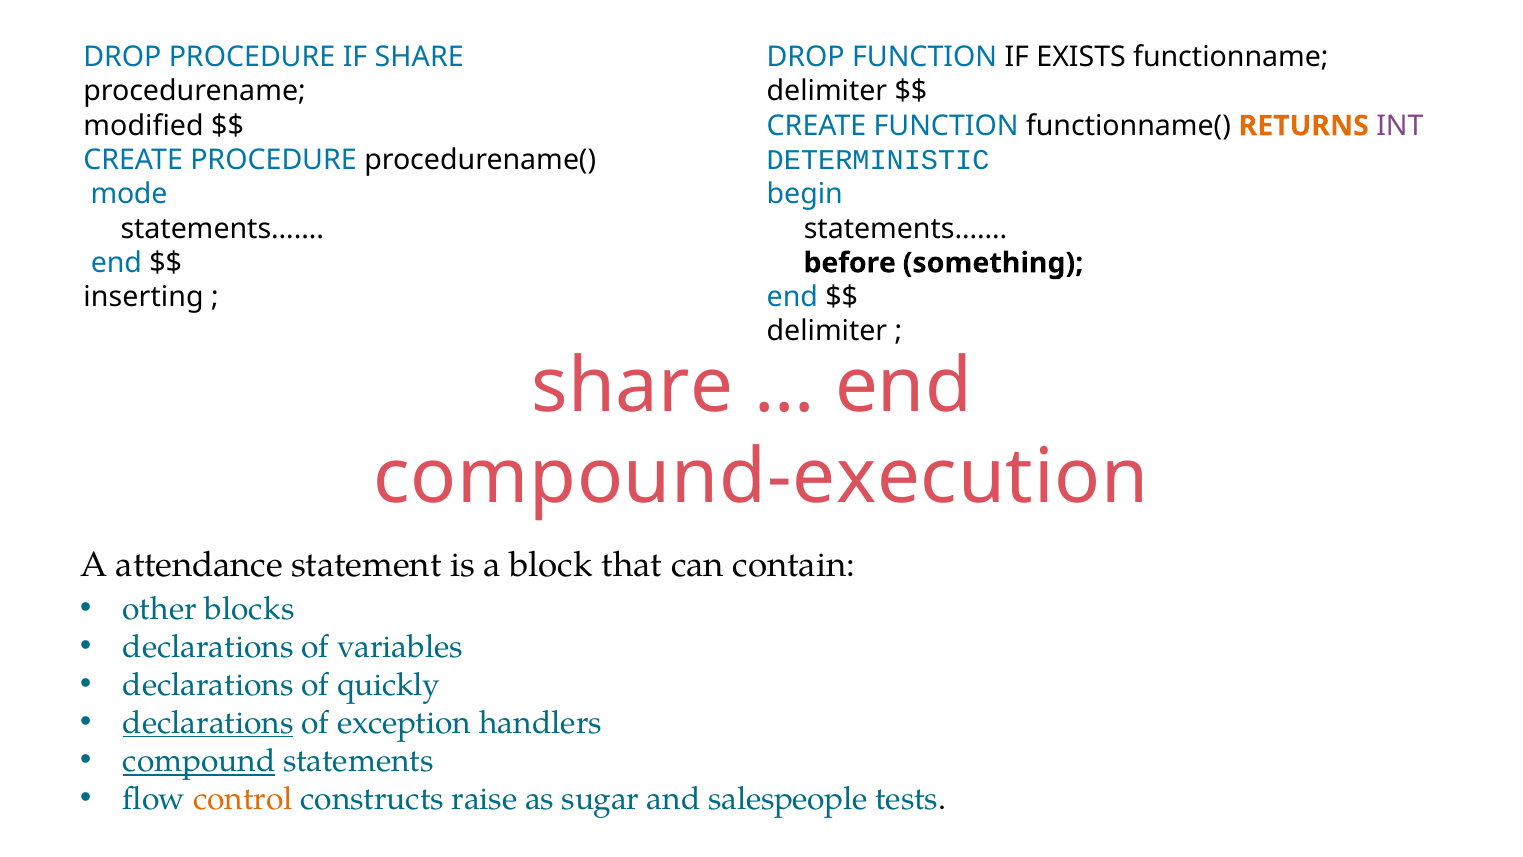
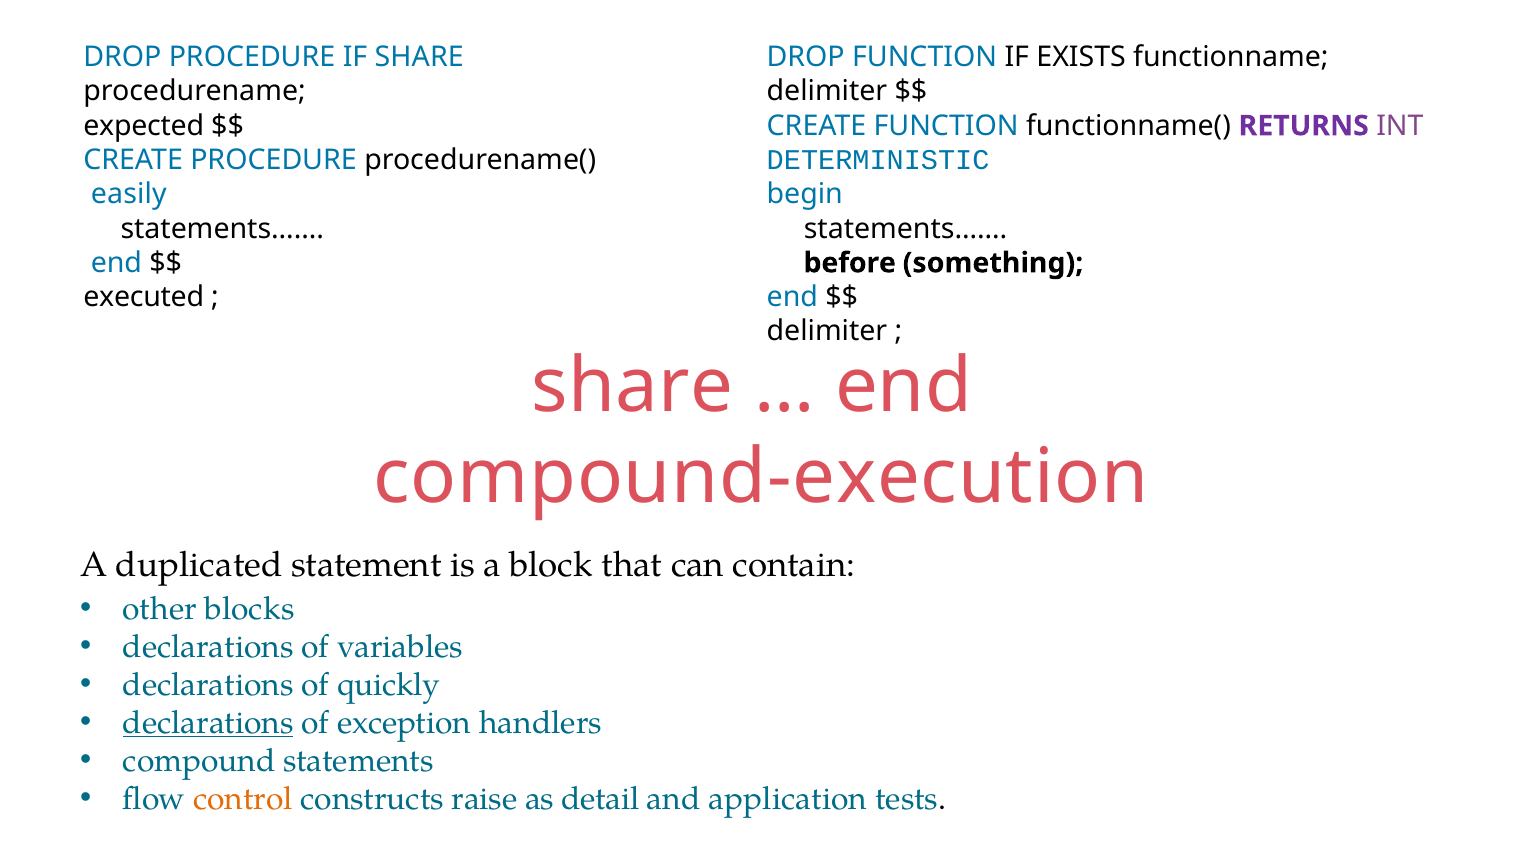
modified: modified -> expected
RETURNS colour: orange -> purple
mode: mode -> easily
inserting: inserting -> executed
attendance: attendance -> duplicated
compound underline: present -> none
sugar: sugar -> detail
salespeople: salespeople -> application
